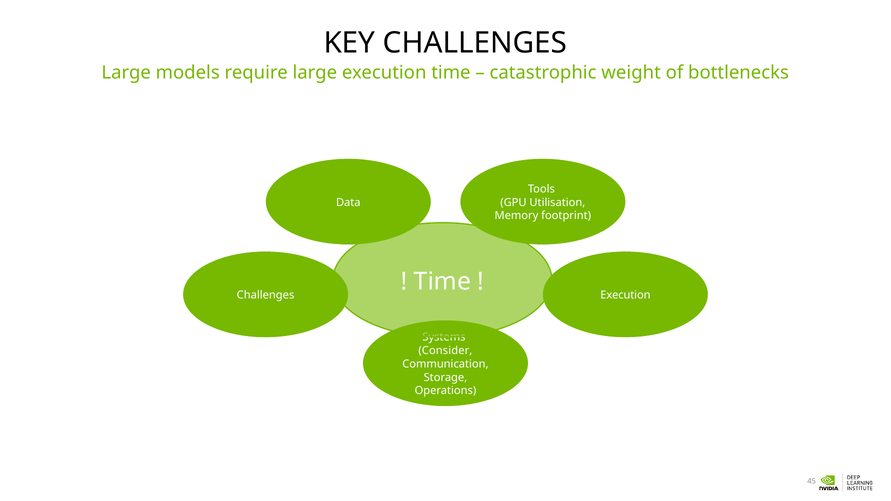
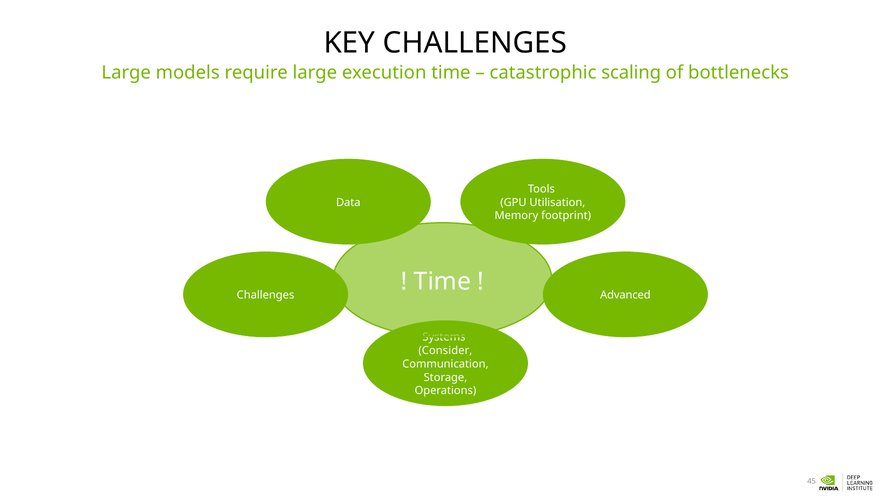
weight: weight -> scaling
Execution at (625, 295): Execution -> Advanced
